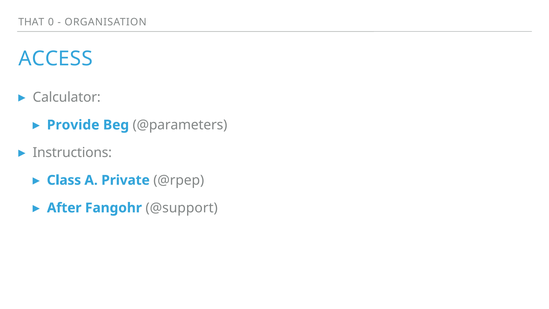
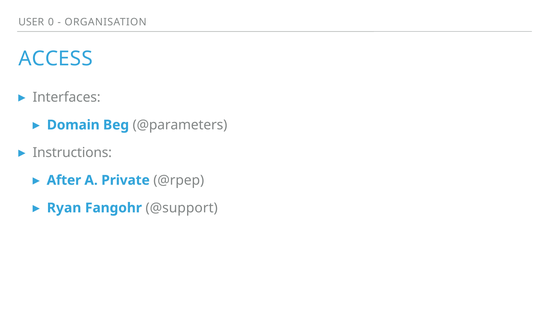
THAT: THAT -> USER
Calculator: Calculator -> Interfaces
Provide: Provide -> Domain
Class: Class -> After
After: After -> Ryan
